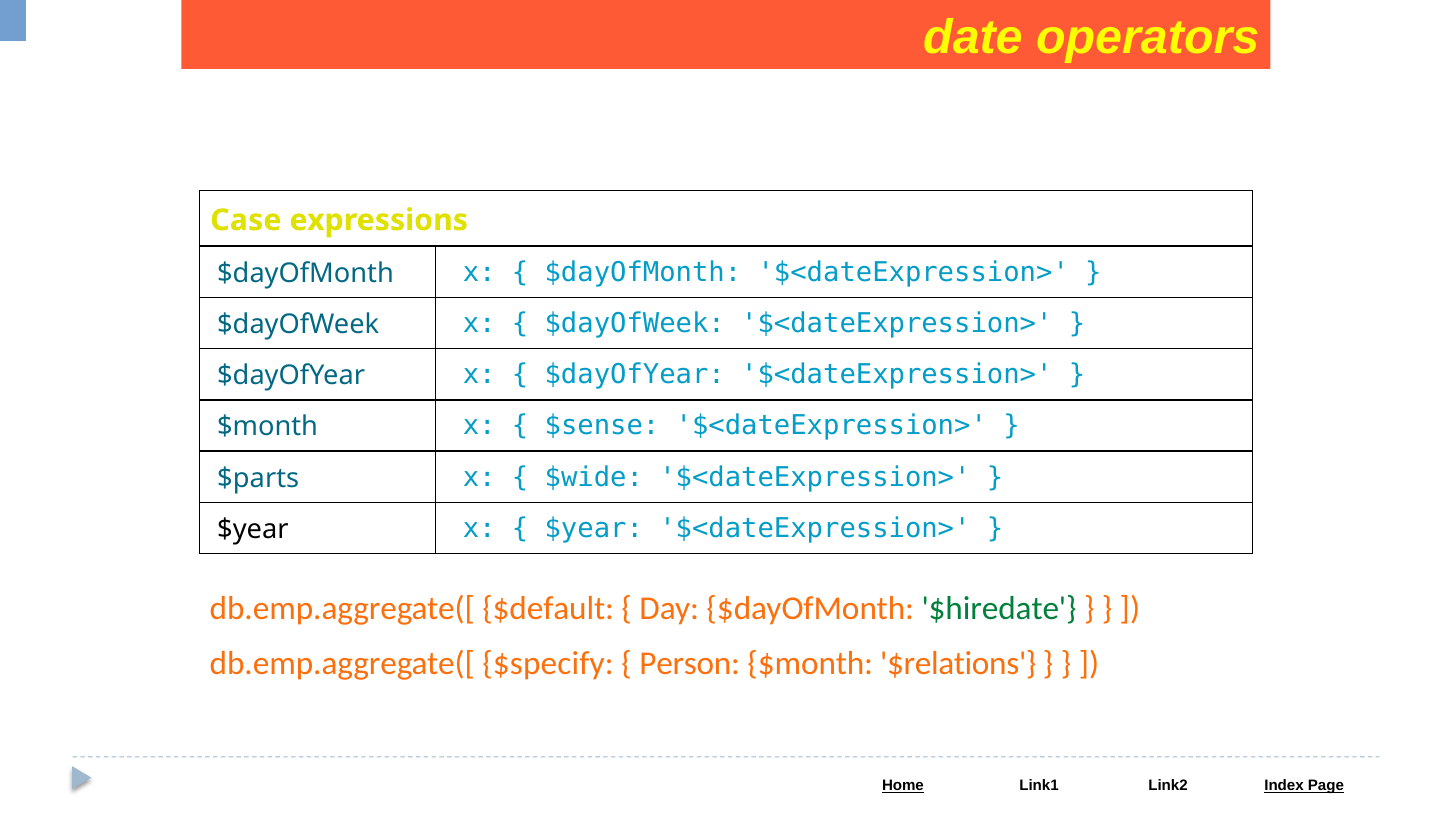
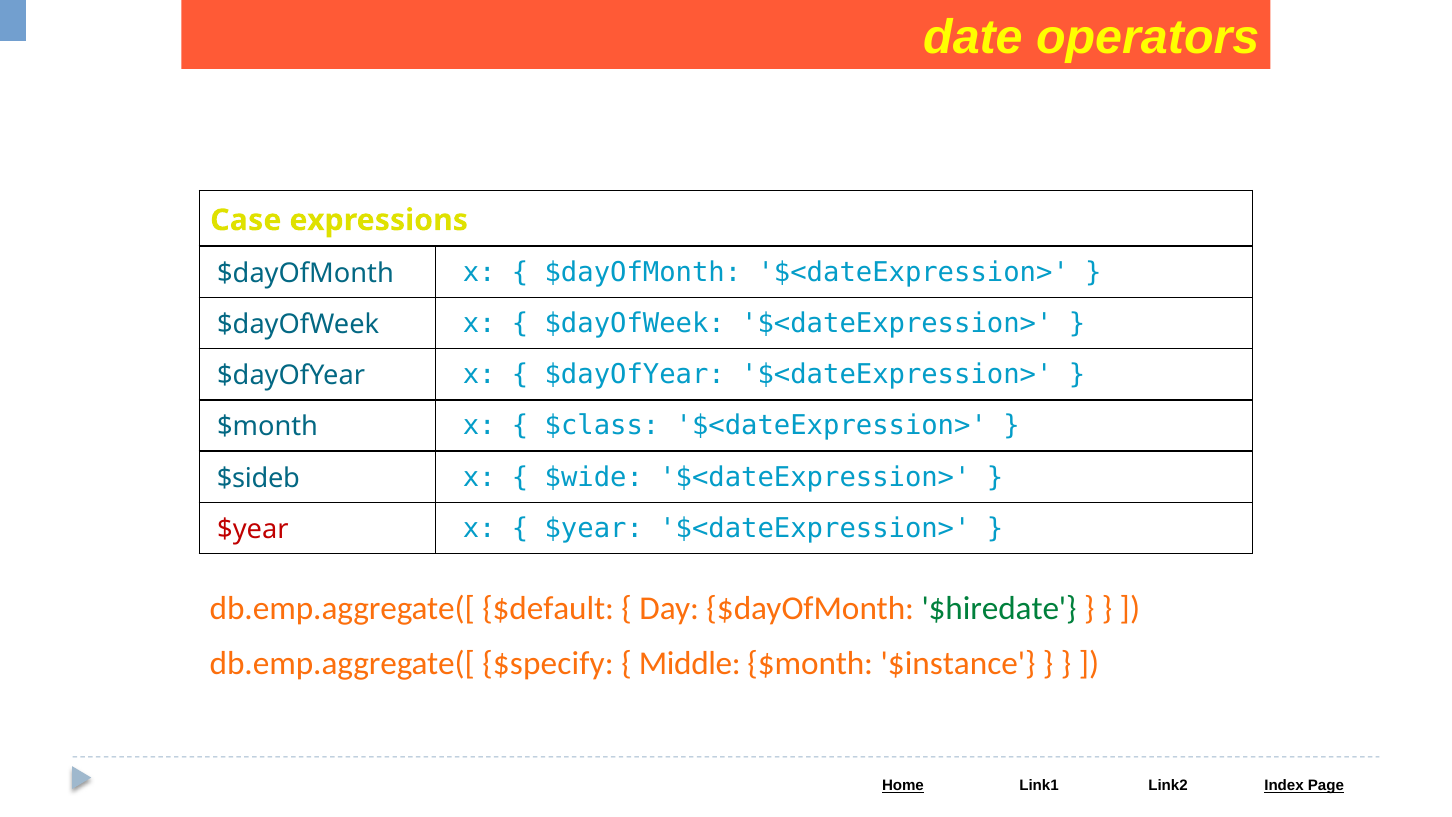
$sense: $sense -> $class
$parts: $parts -> $sideb
$year at (253, 529) colour: black -> red
Person: Person -> Middle
$relations: $relations -> $instance
